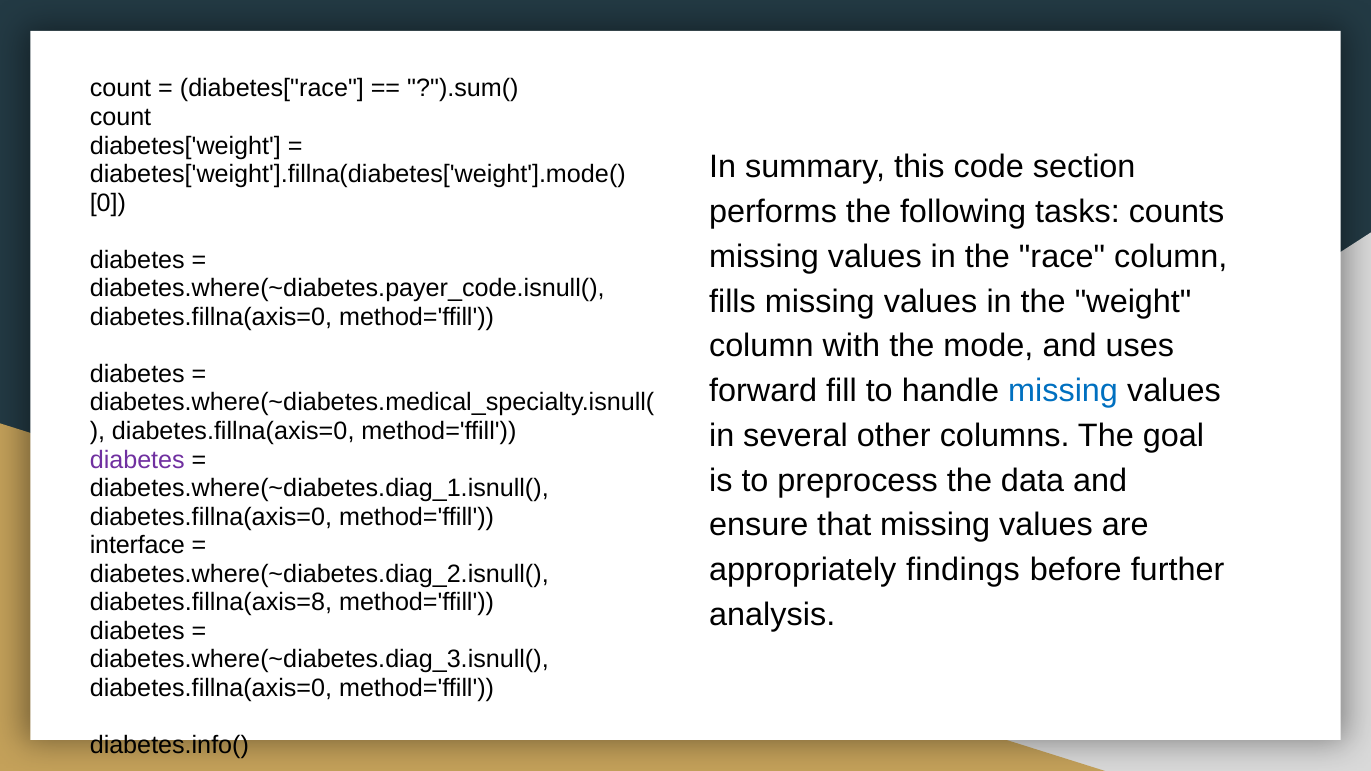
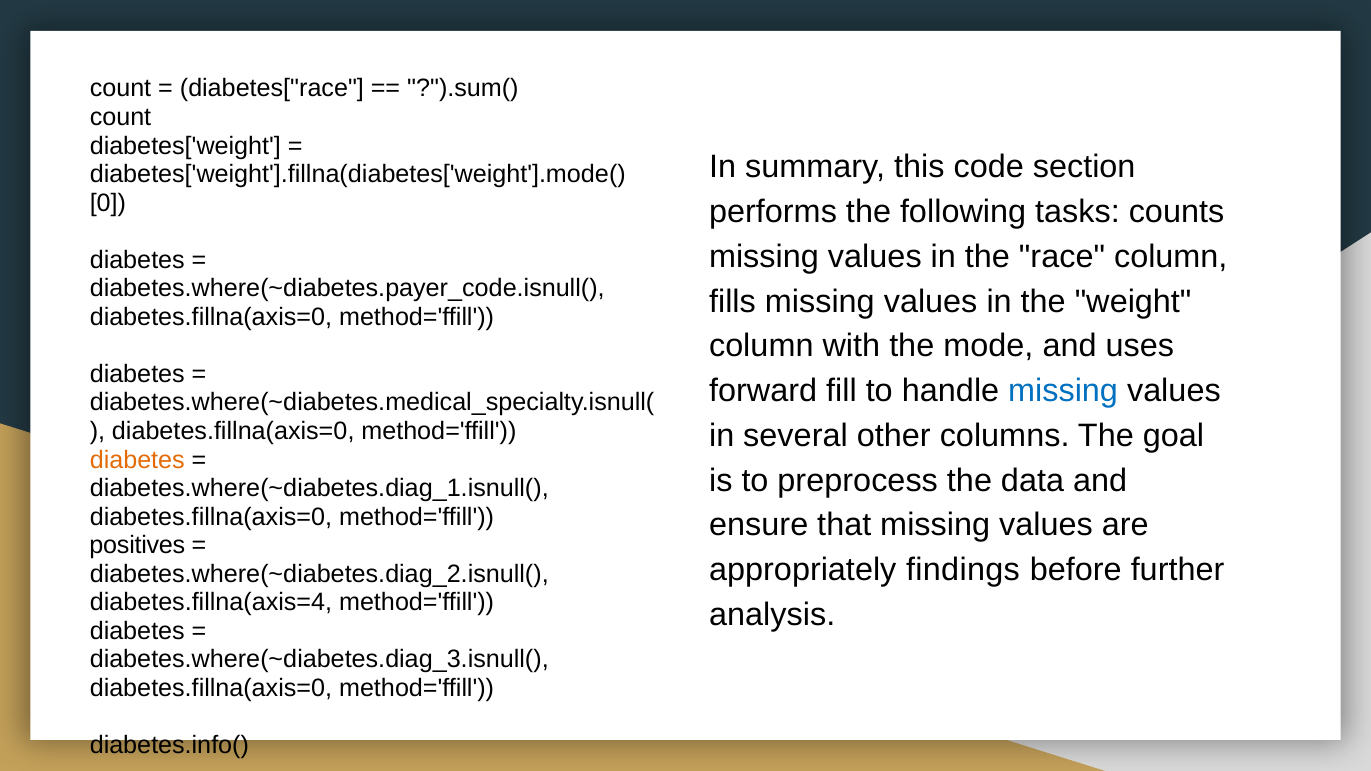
diabetes at (137, 460) colour: purple -> orange
interface: interface -> positives
diabetes.fillna(axis=8: diabetes.fillna(axis=8 -> diabetes.fillna(axis=4
